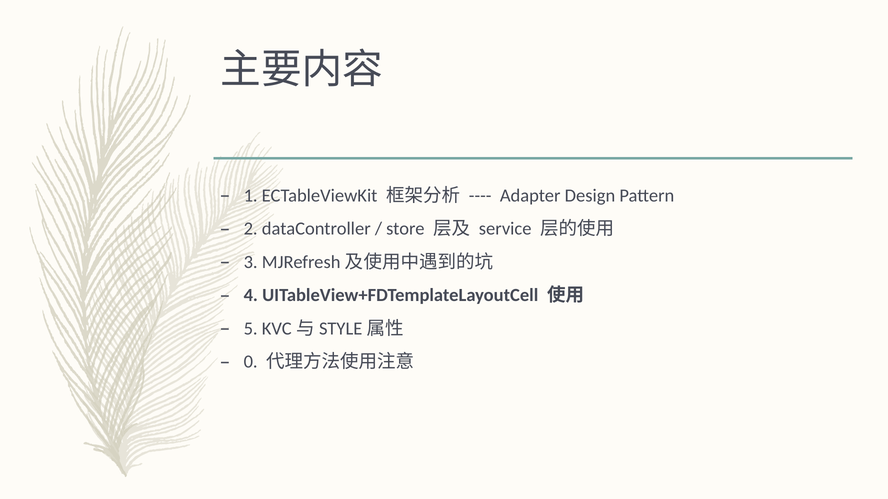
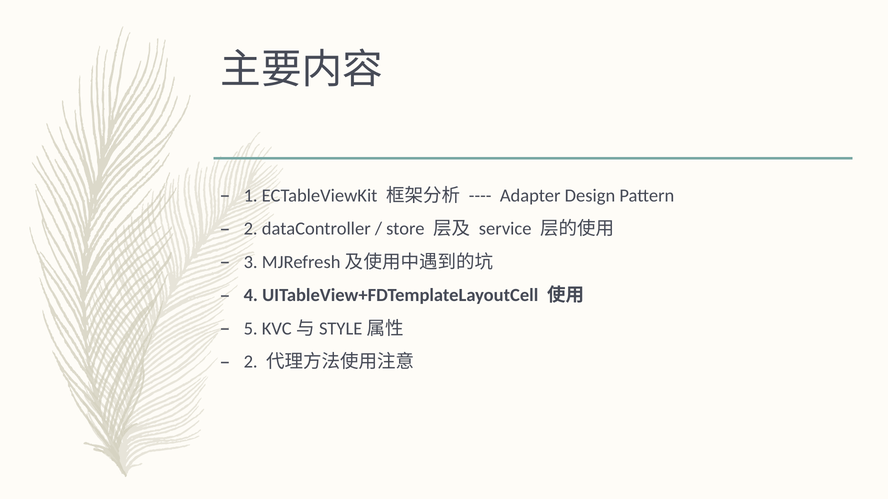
0 at (251, 362): 0 -> 2
